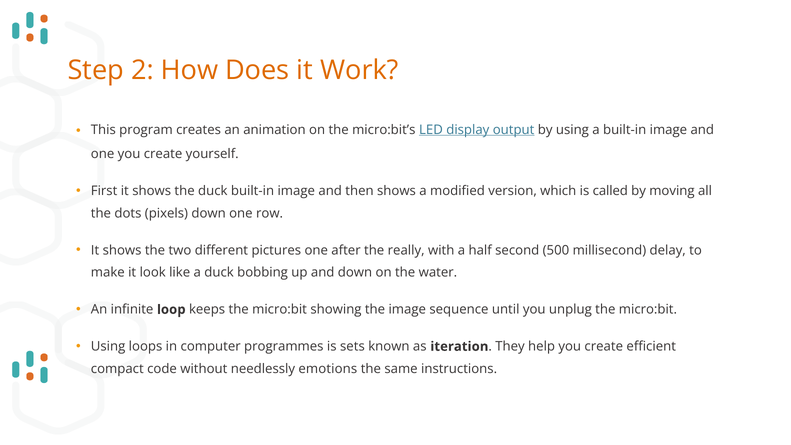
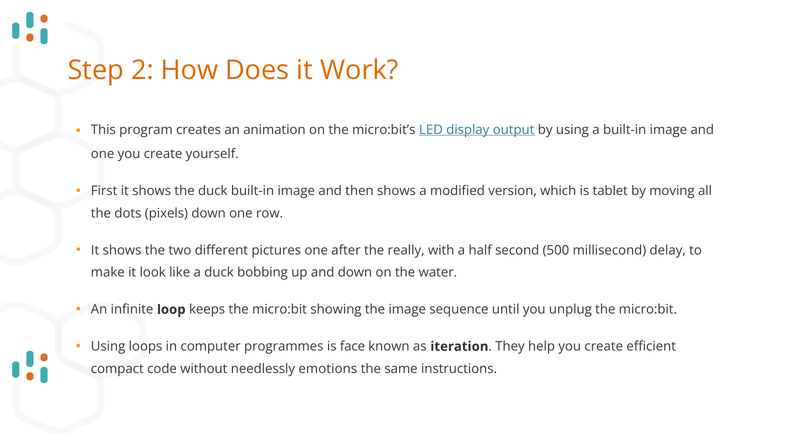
called: called -> tablet
sets: sets -> face
